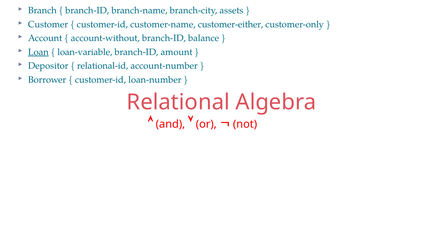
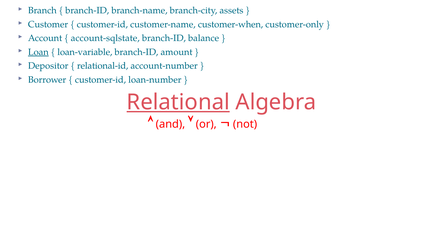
customer-either: customer-either -> customer-when
account-without: account-without -> account-sqlstate
Relational underline: none -> present
